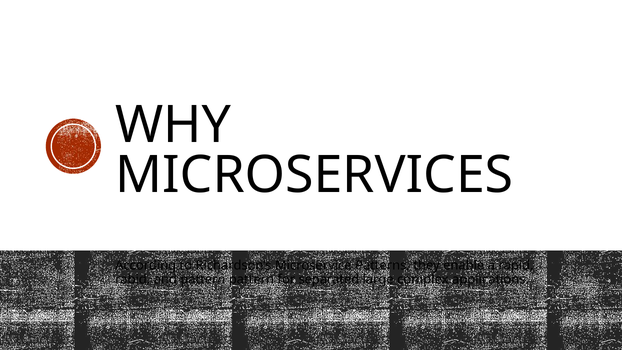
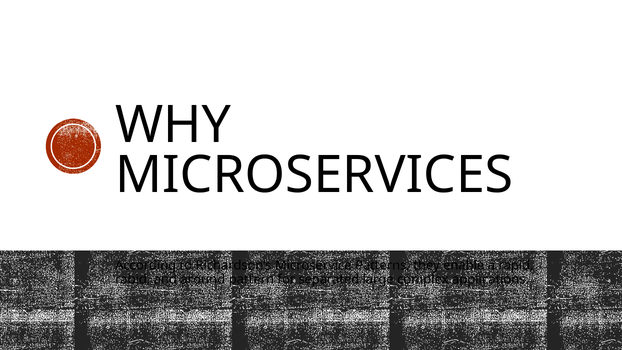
and pattern: pattern -> around
